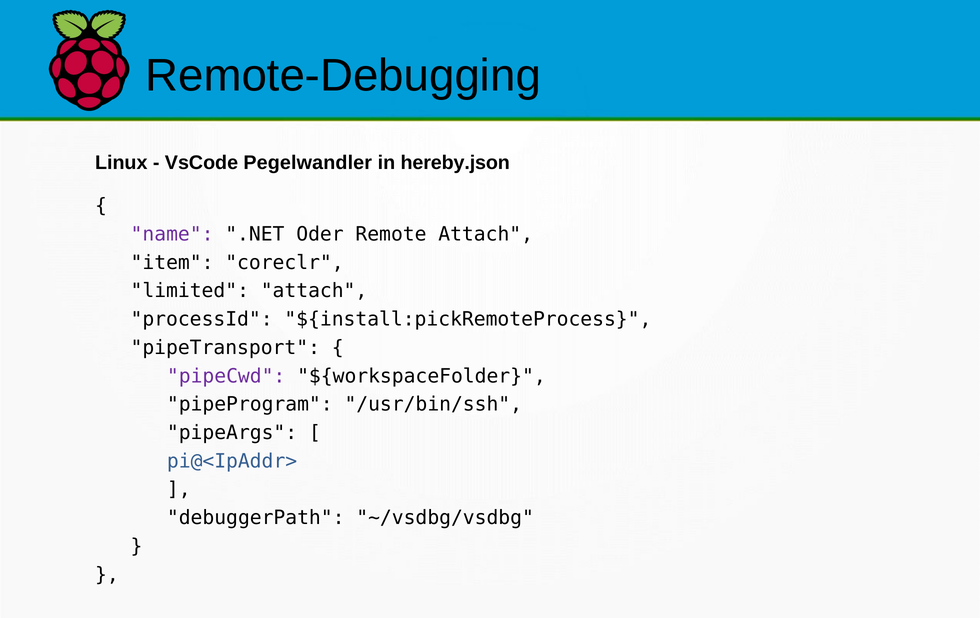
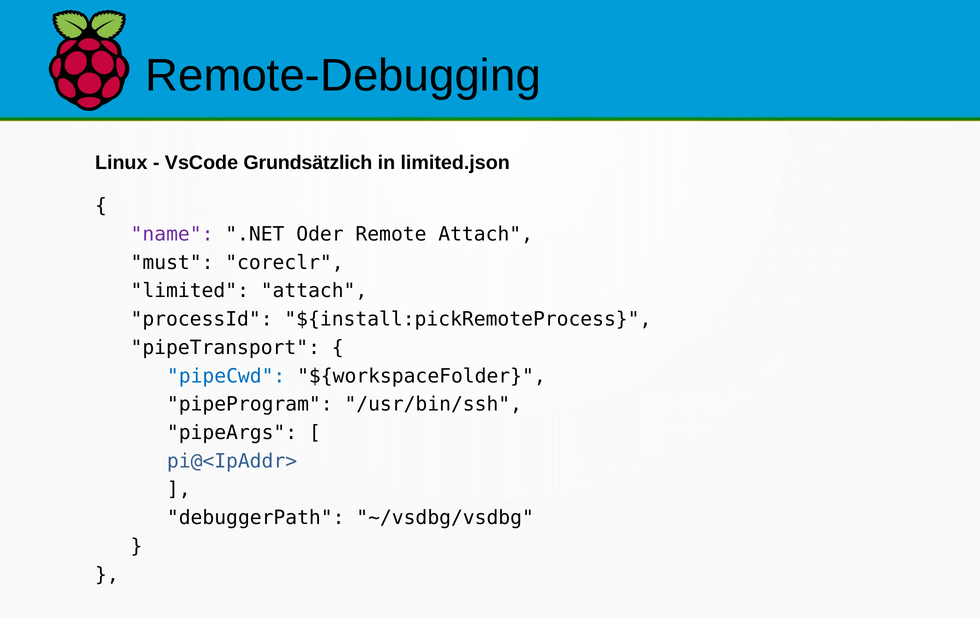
Pegelwandler: Pegelwandler -> Grundsätzlich
hereby.json: hereby.json -> limited.json
item: item -> must
pipeCwd colour: purple -> blue
